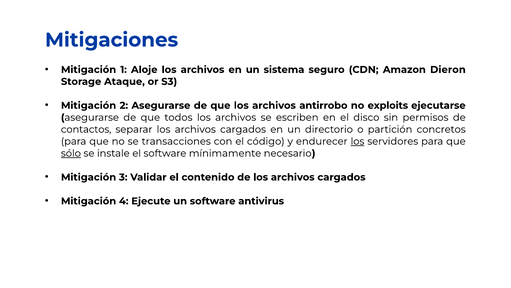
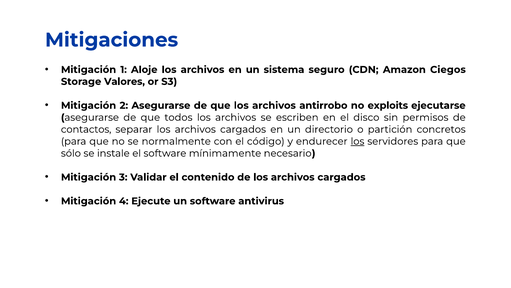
Dieron: Dieron -> Ciegos
Ataque: Ataque -> Valores
transacciones: transacciones -> normalmente
sólo underline: present -> none
